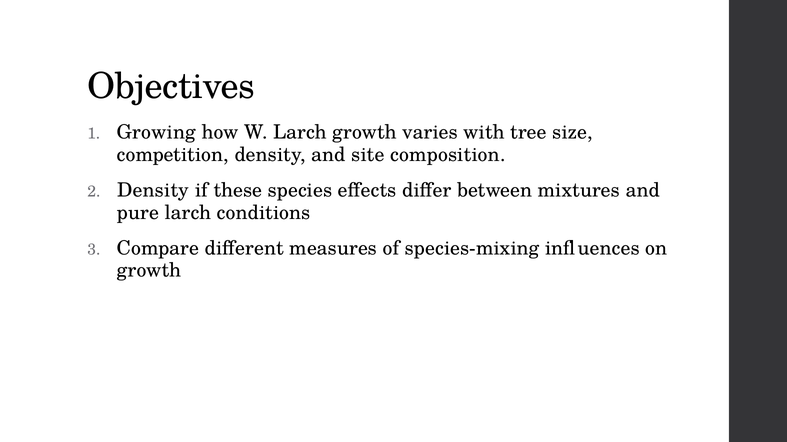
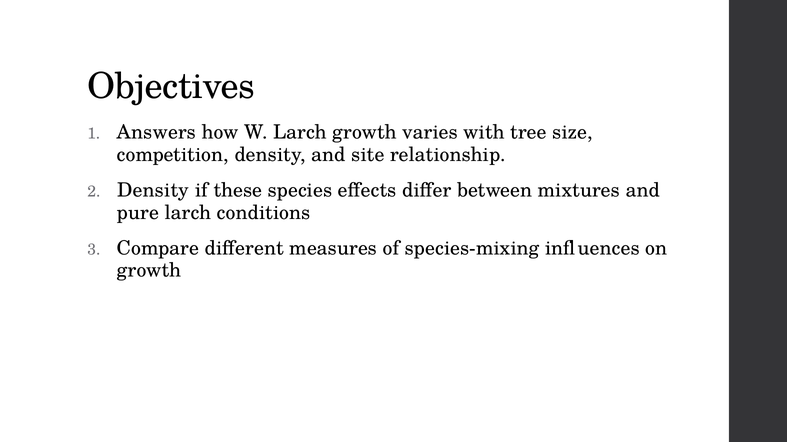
Growing: Growing -> Answers
composition: composition -> relationship
